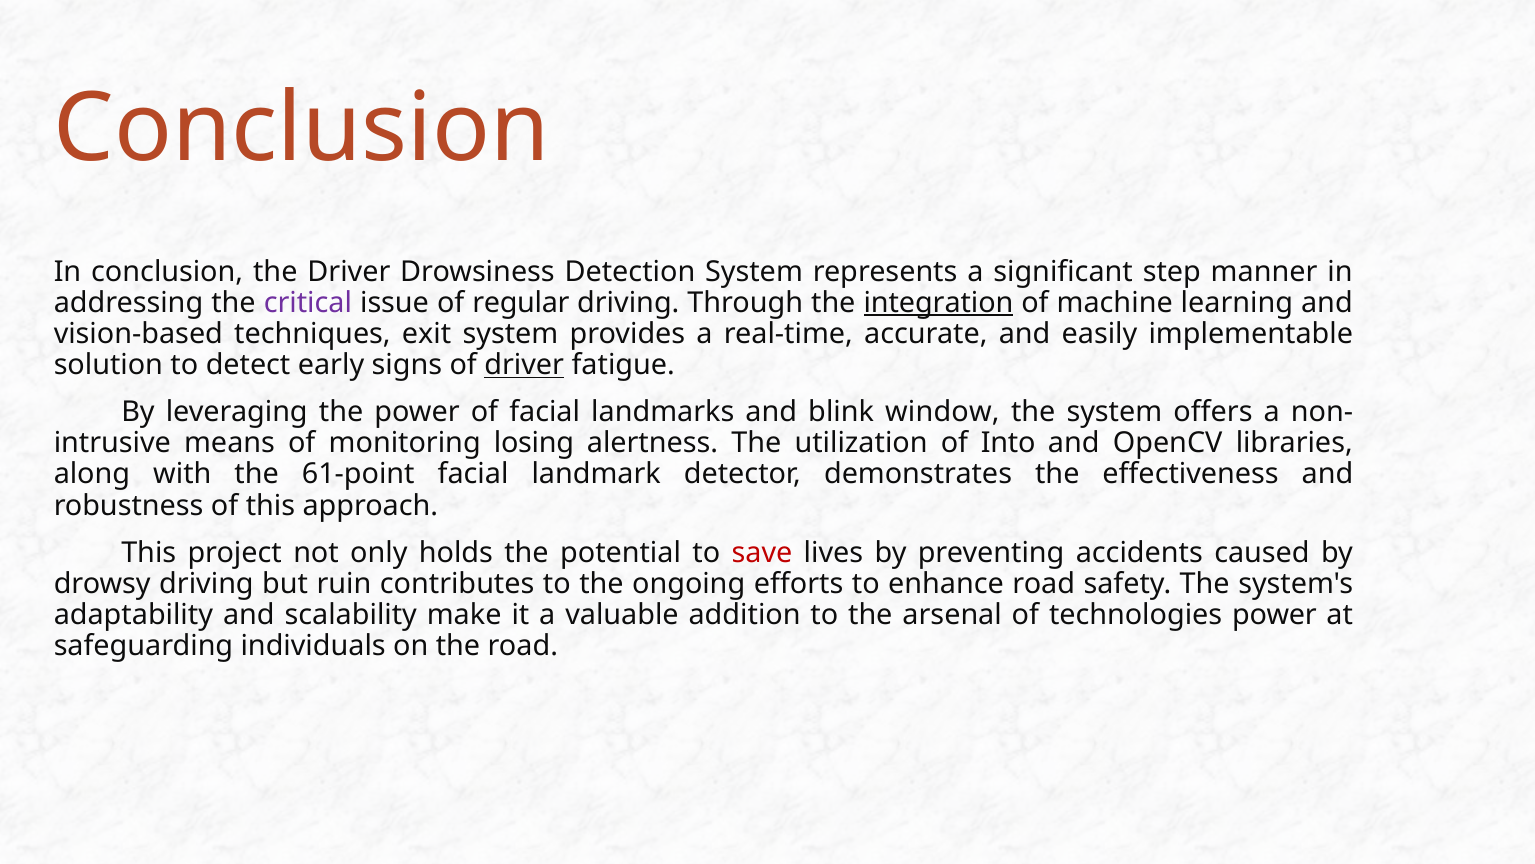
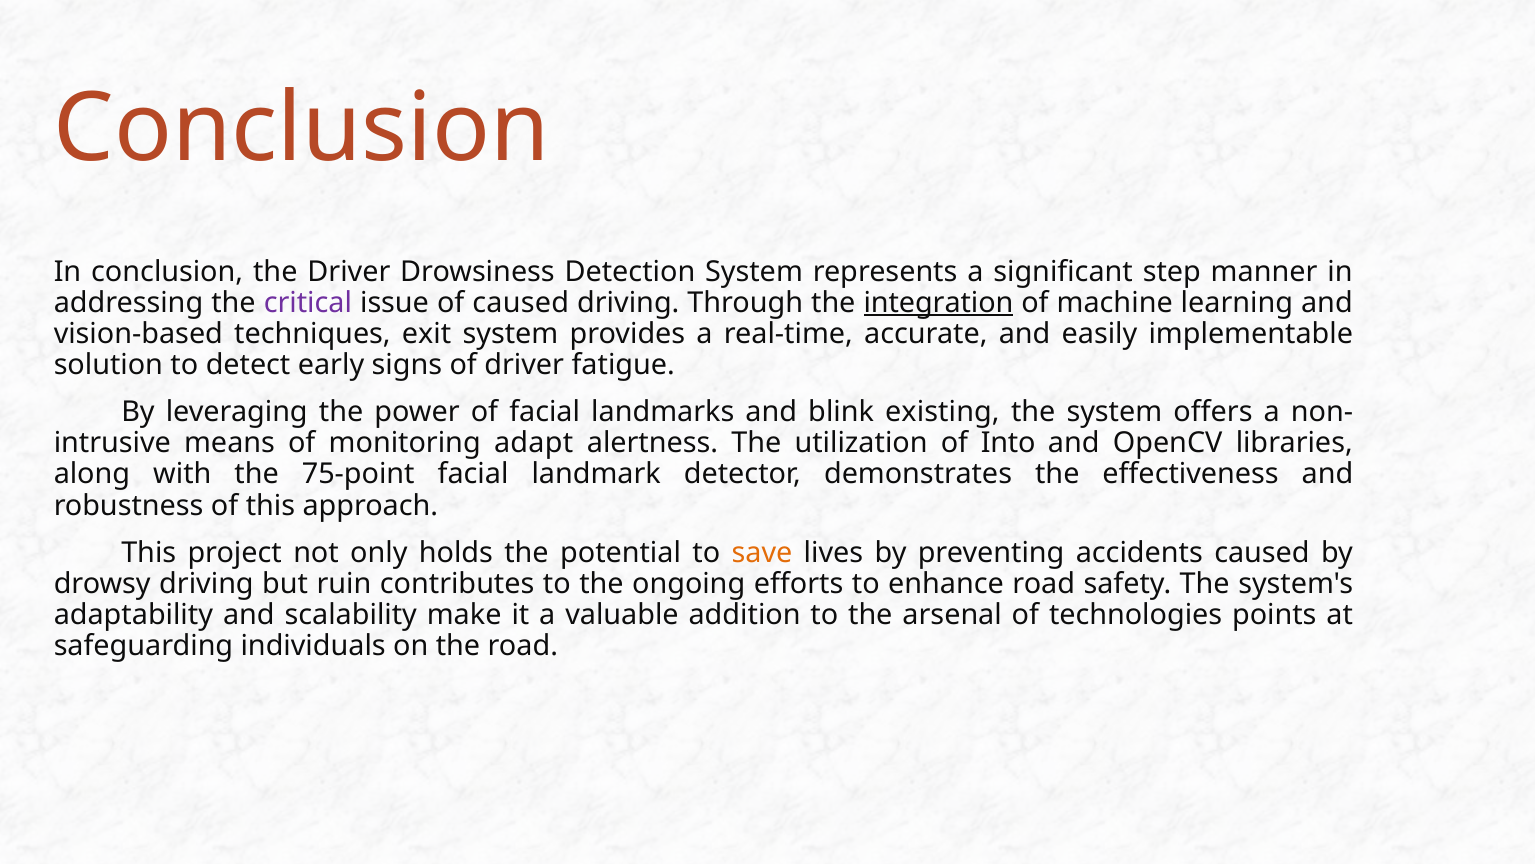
of regular: regular -> caused
driver at (524, 365) underline: present -> none
window: window -> existing
losing: losing -> adapt
61-point: 61-point -> 75-point
save colour: red -> orange
technologies power: power -> points
